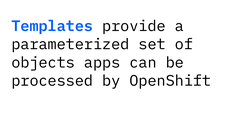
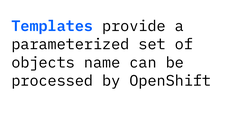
apps: apps -> name
